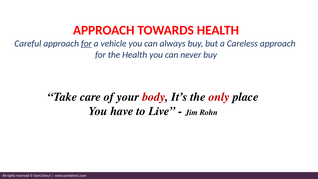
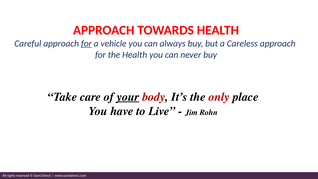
your underline: none -> present
